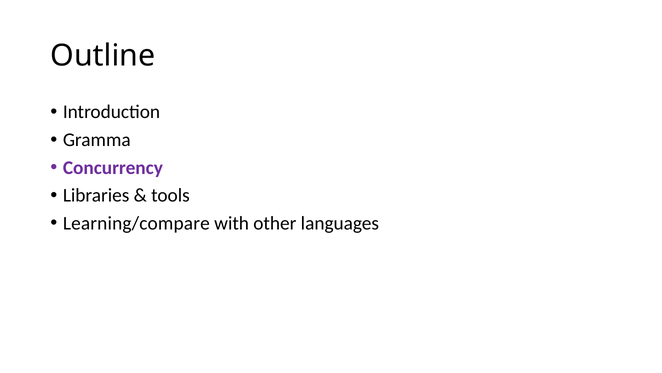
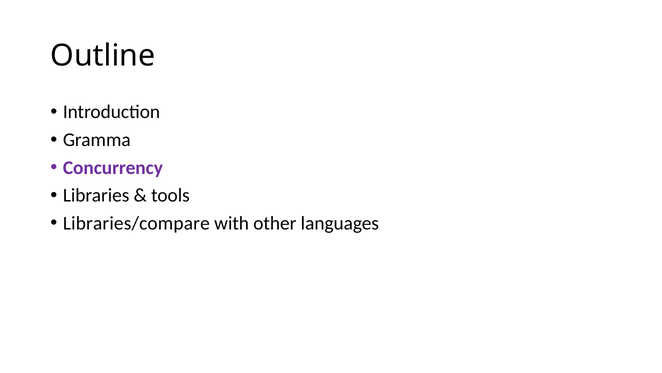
Learning/compare: Learning/compare -> Libraries/compare
